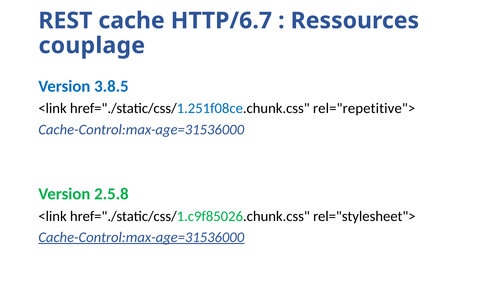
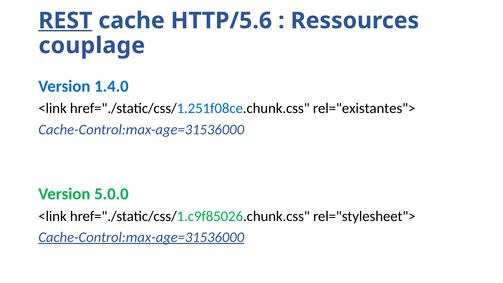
REST underline: none -> present
HTTP/6.7: HTTP/6.7 -> HTTP/5.6
3.8.5: 3.8.5 -> 1.4.0
rel="repetitive">: rel="repetitive"> -> rel="existantes">
2.5.8: 2.5.8 -> 5.0.0
